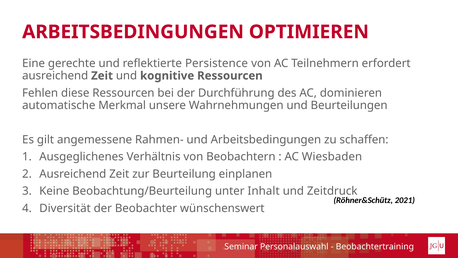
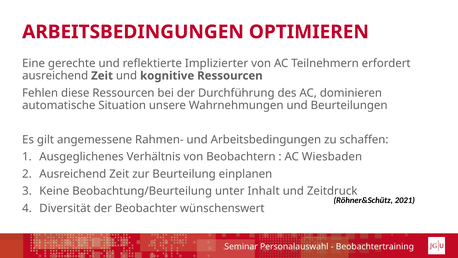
Persistence: Persistence -> Implizierter
Merkmal: Merkmal -> Situation
